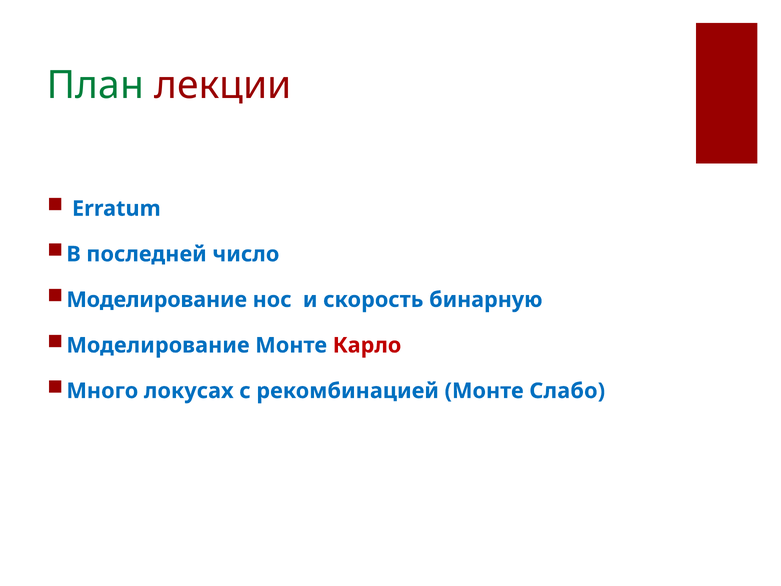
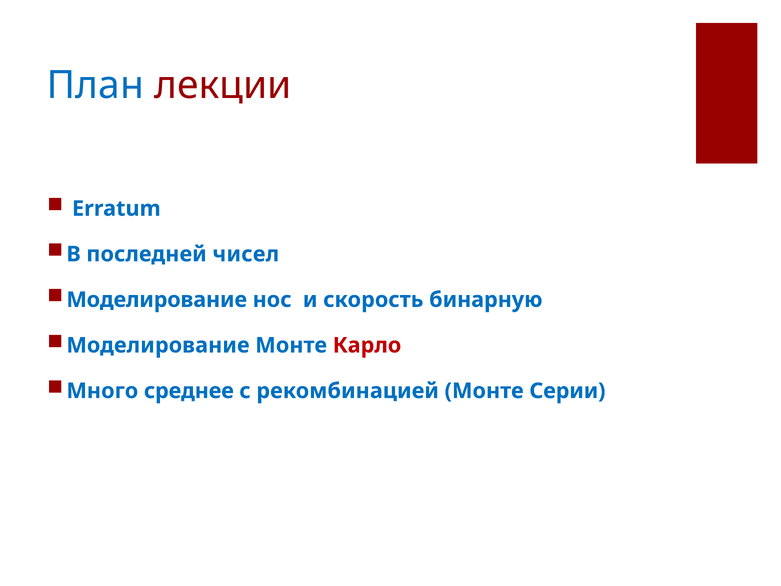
План colour: green -> blue
число: число -> чисел
локусах: локусах -> среднее
Слабо: Слабо -> Серии
